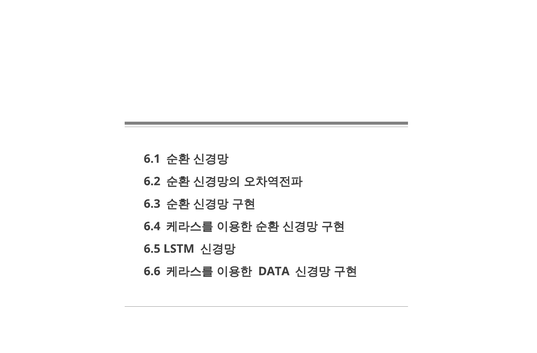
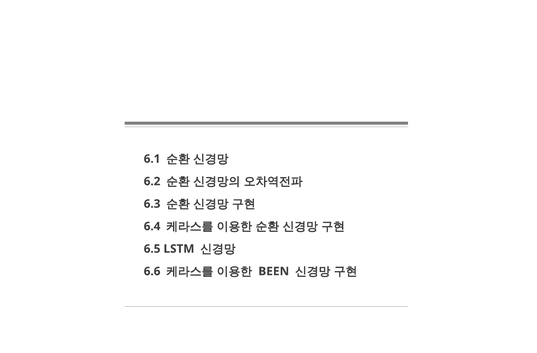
DATA: DATA -> BEEN
